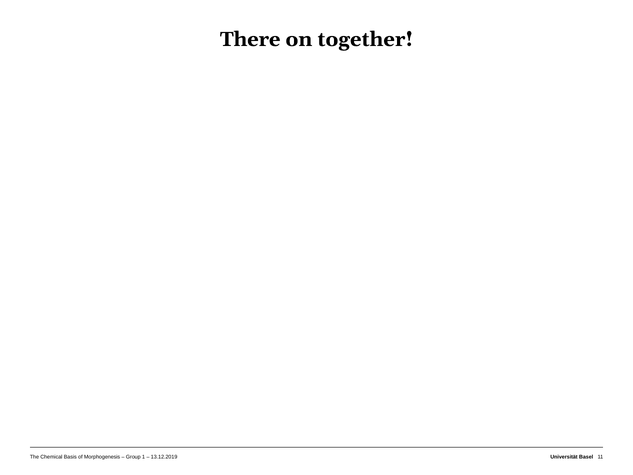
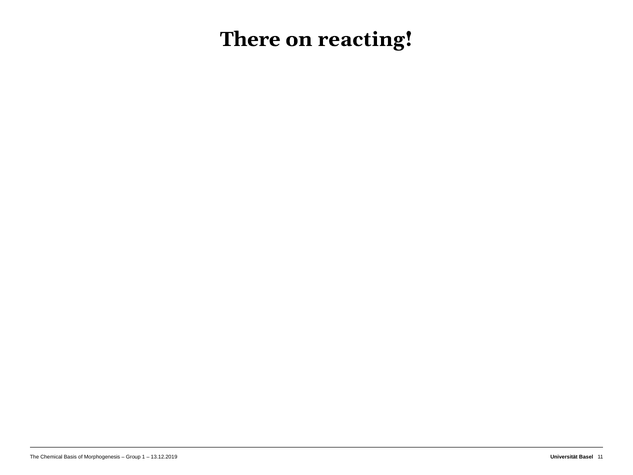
together: together -> reacting
